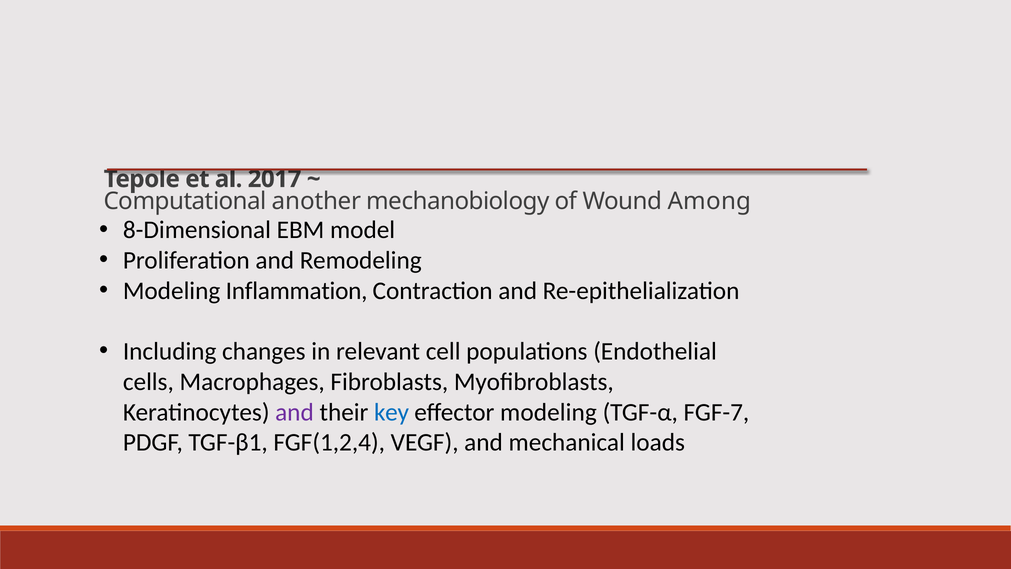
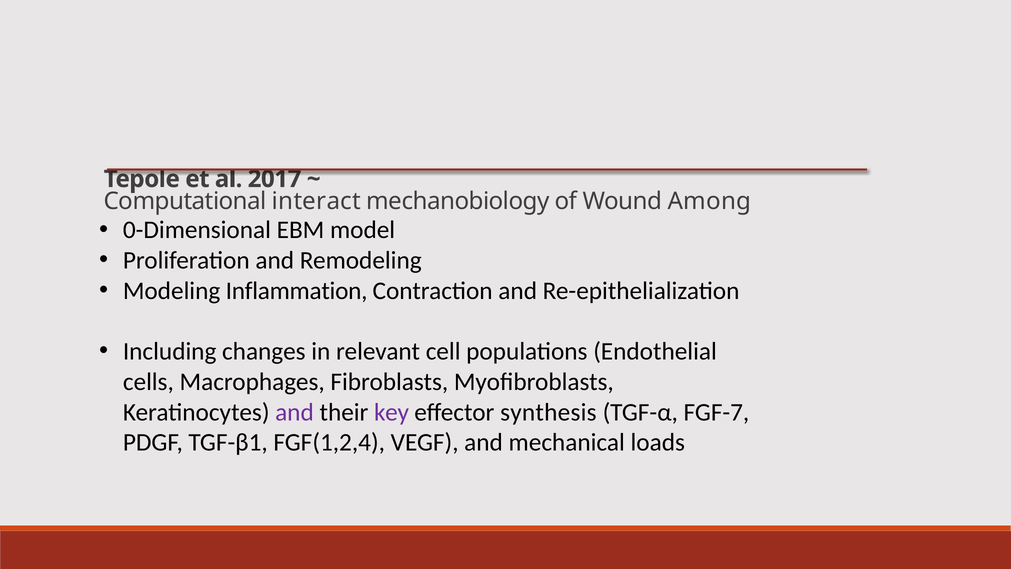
another: another -> interact
8-Dimensional: 8-Dimensional -> 0-Dimensional
key colour: blue -> purple
effector modeling: modeling -> synthesis
